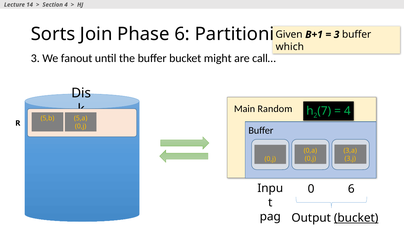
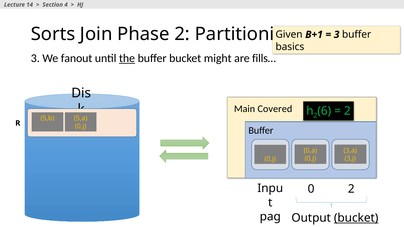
Phase 6: 6 -> 2
which: which -> basics
the underline: none -> present
call…: call… -> fills…
Random: Random -> Covered
7: 7 -> 6
4 at (347, 111): 4 -> 2
0 6: 6 -> 2
